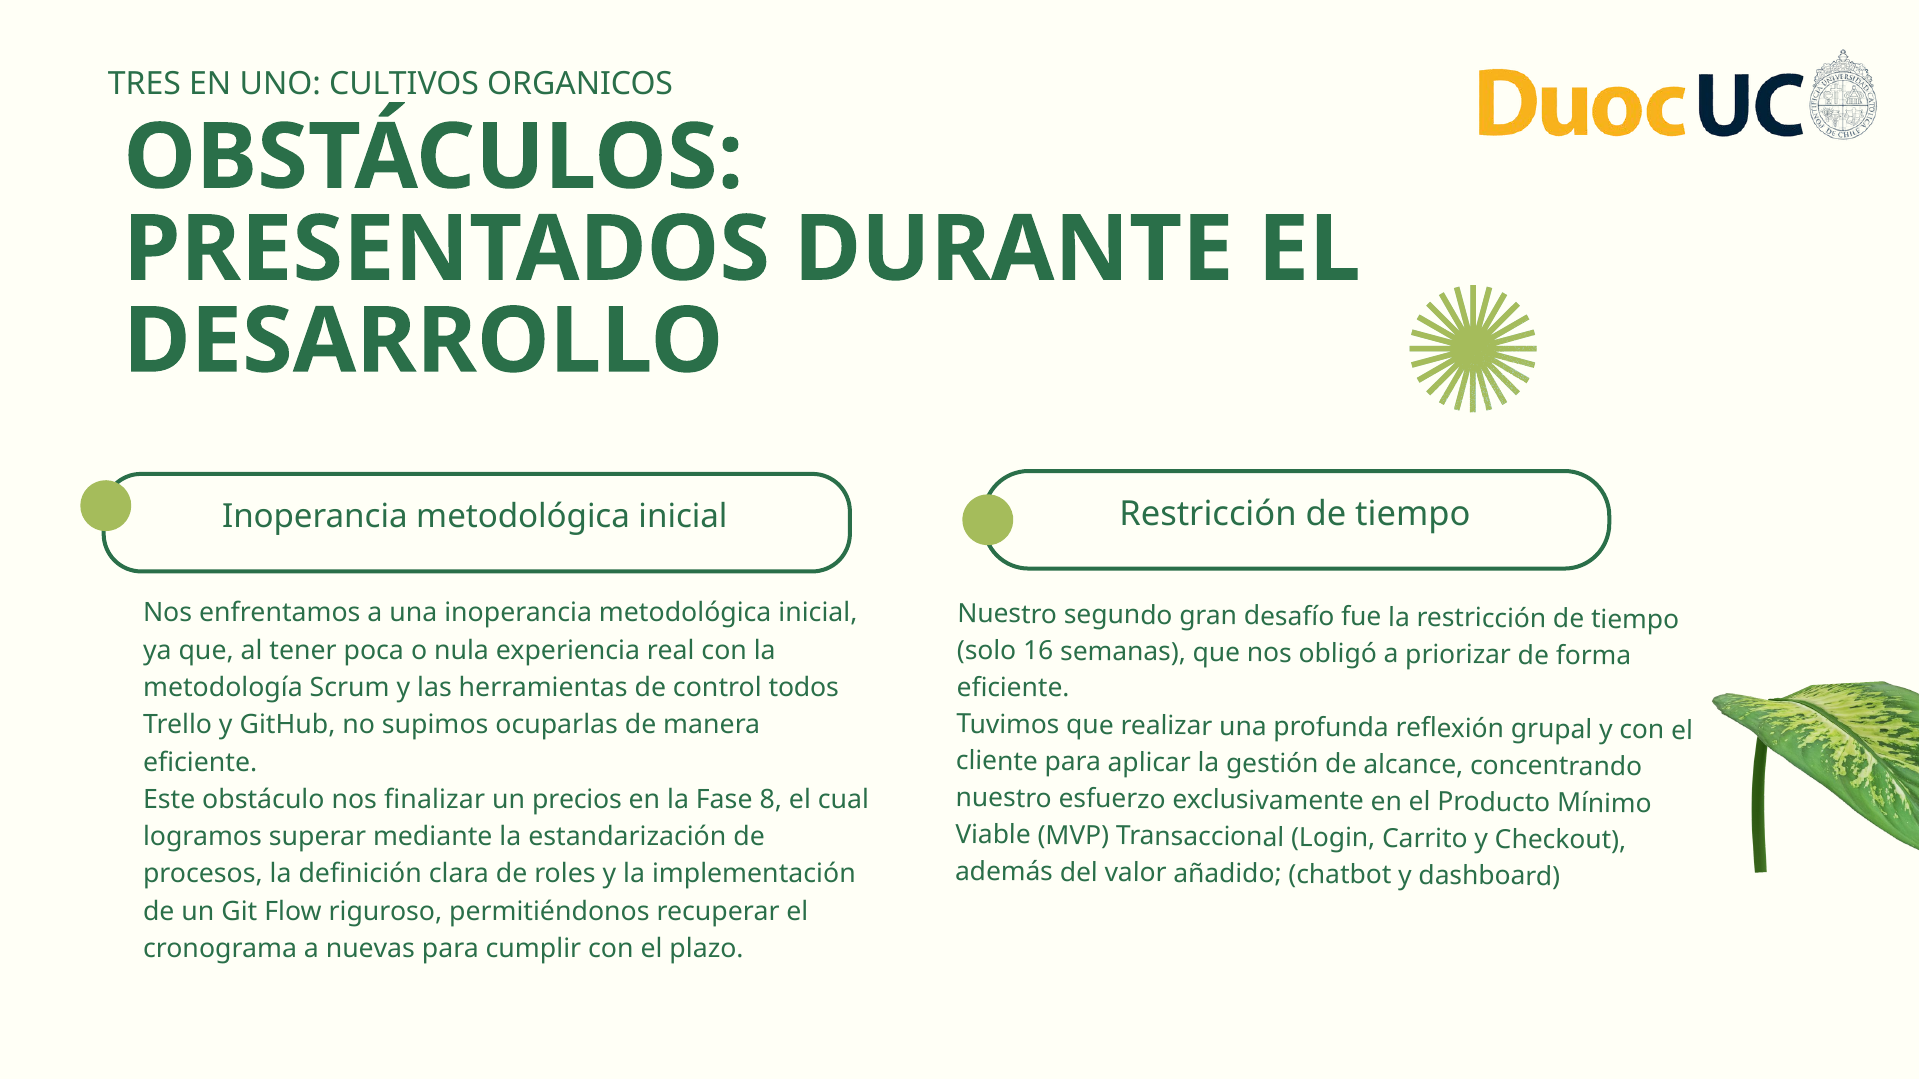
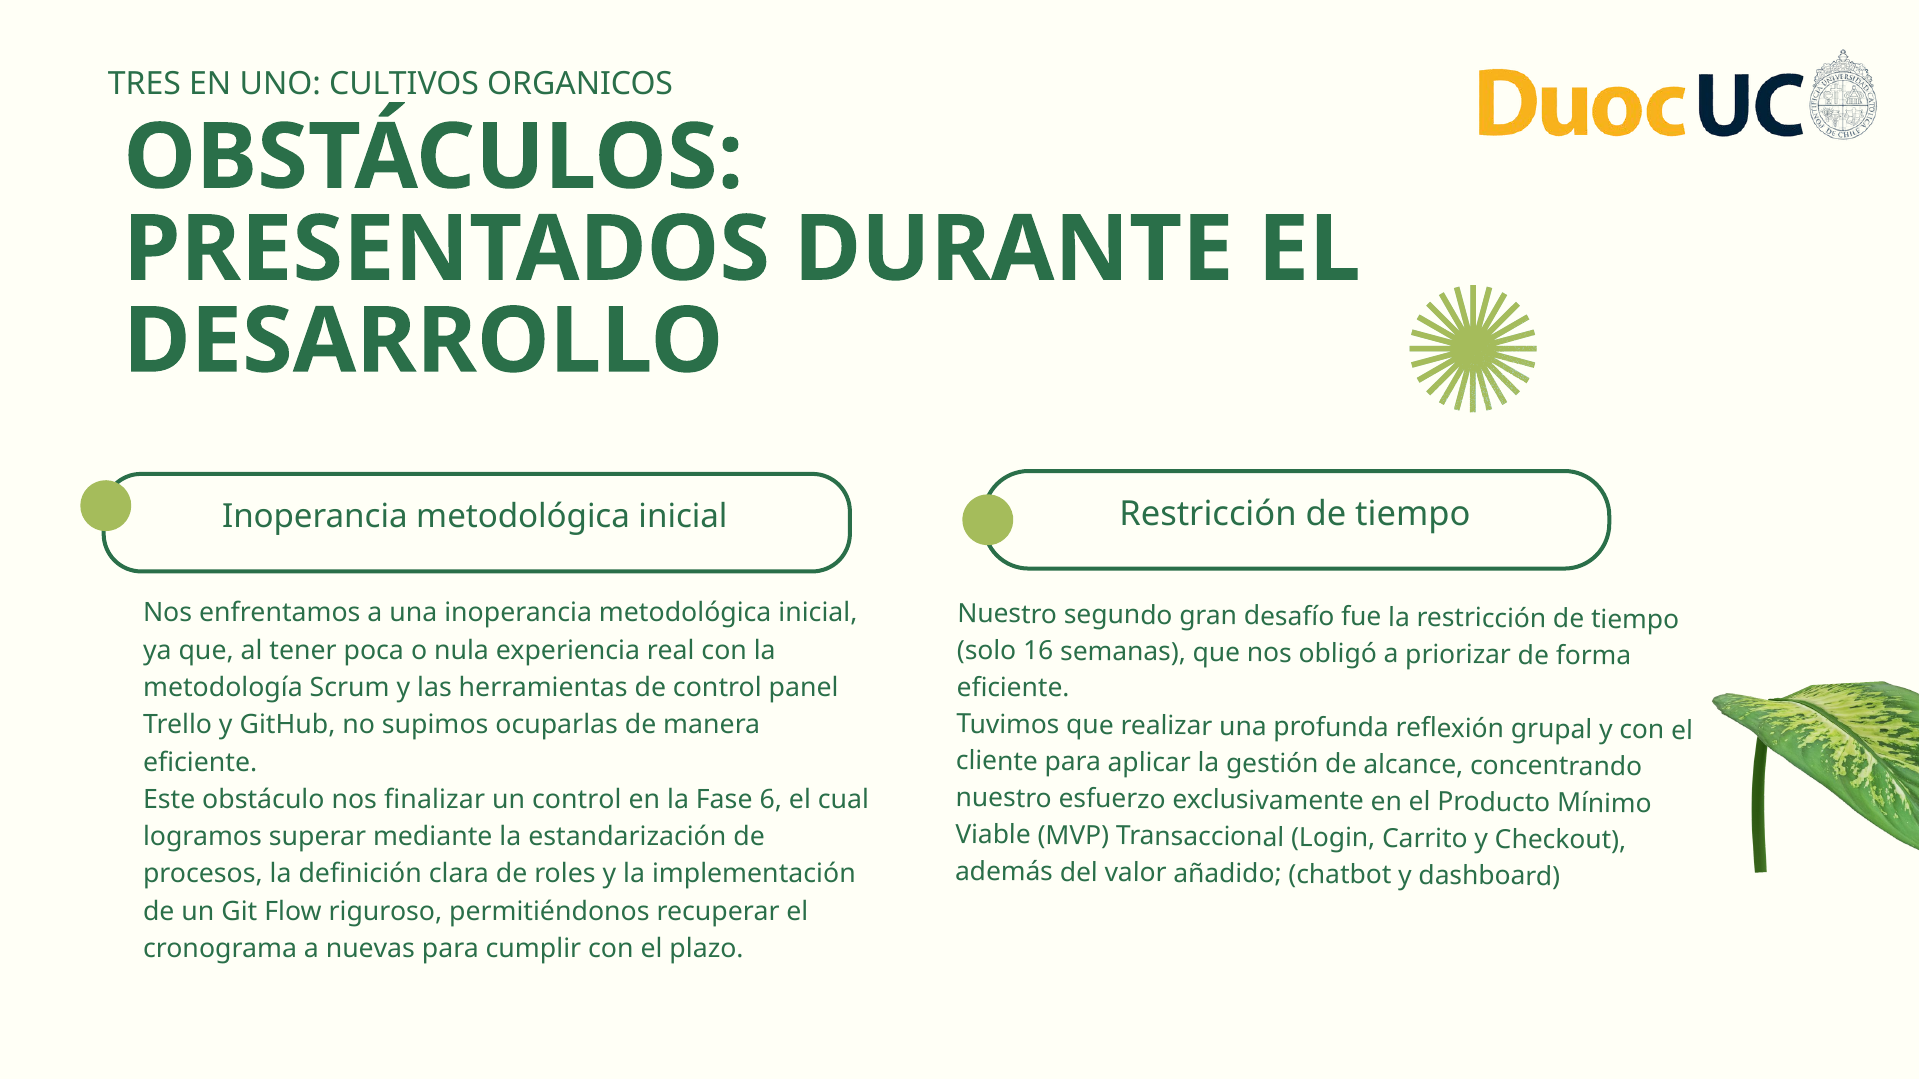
todos: todos -> panel
un precios: precios -> control
8: 8 -> 6
